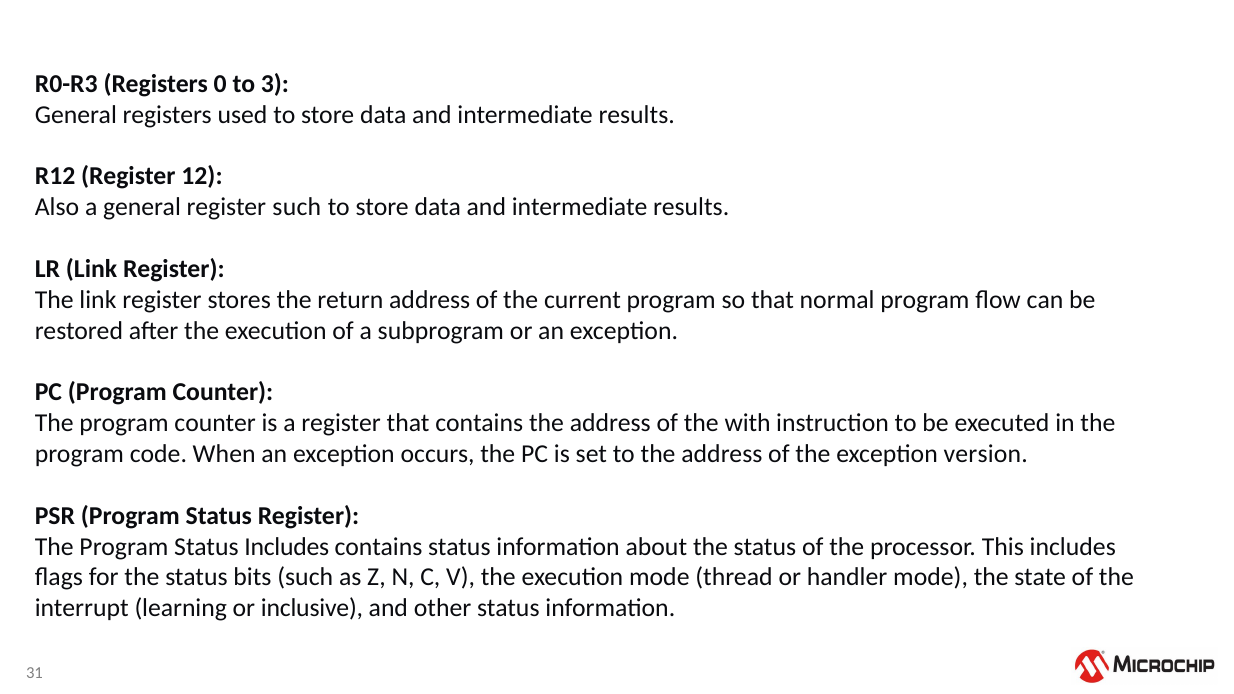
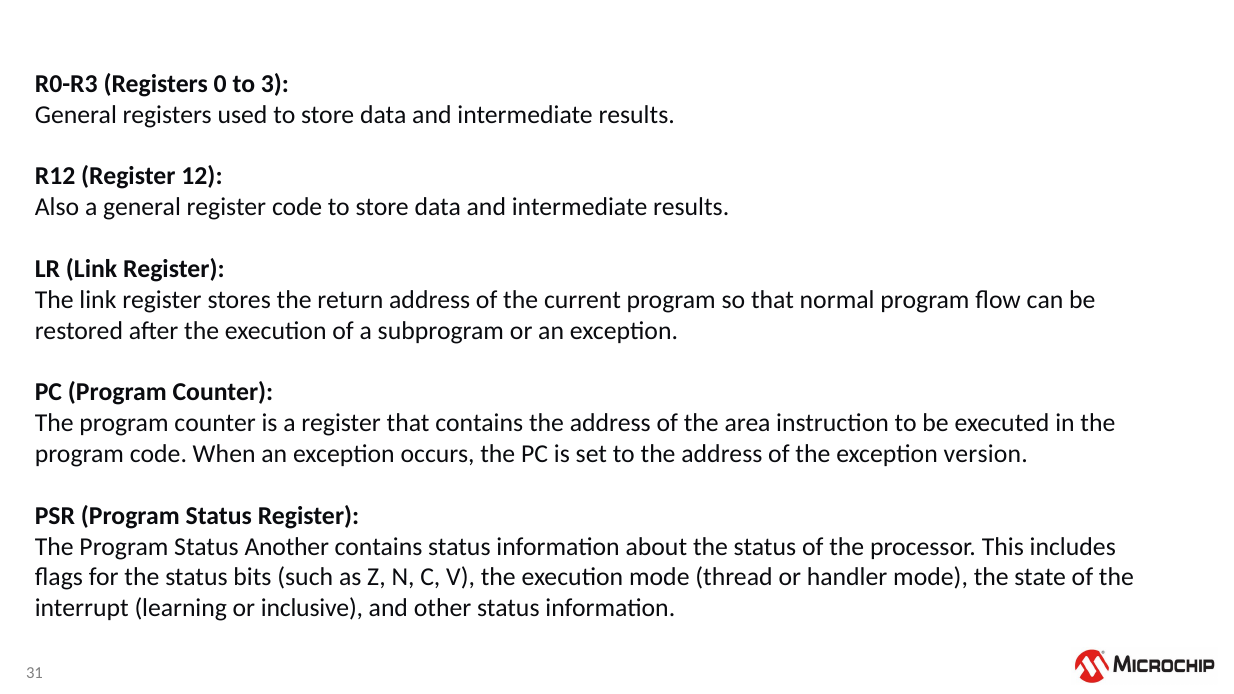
register such: such -> code
with: with -> area
Status Includes: Includes -> Another
